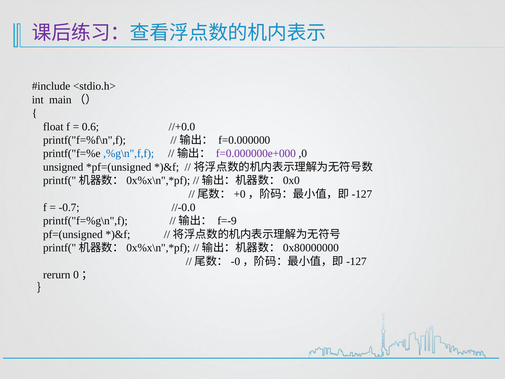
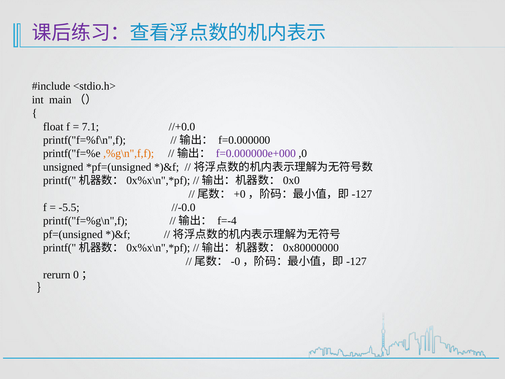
0.6: 0.6 -> 7.1
,%g\n",f,f colour: blue -> orange
-0.7: -0.7 -> -5.5
f=-9: f=-9 -> f=-4
